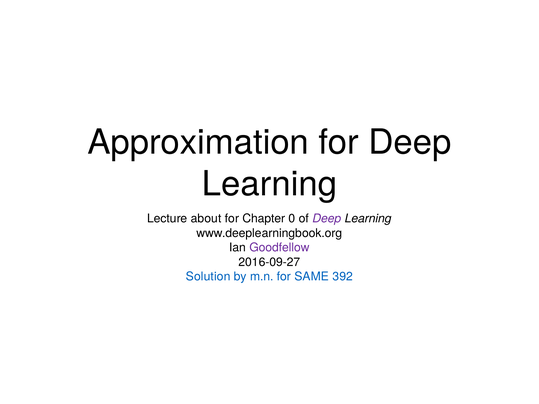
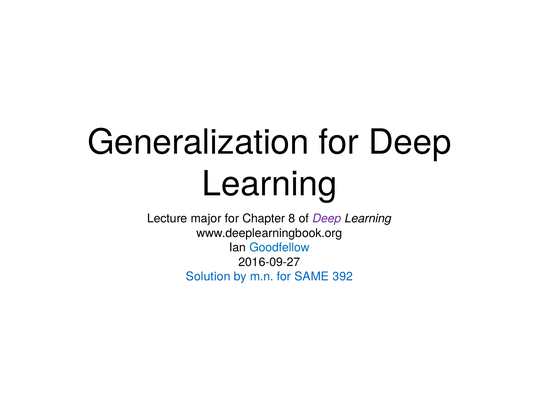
Approximation: Approximation -> Generalization
about: about -> major
0: 0 -> 8
Goodfellow colour: purple -> blue
